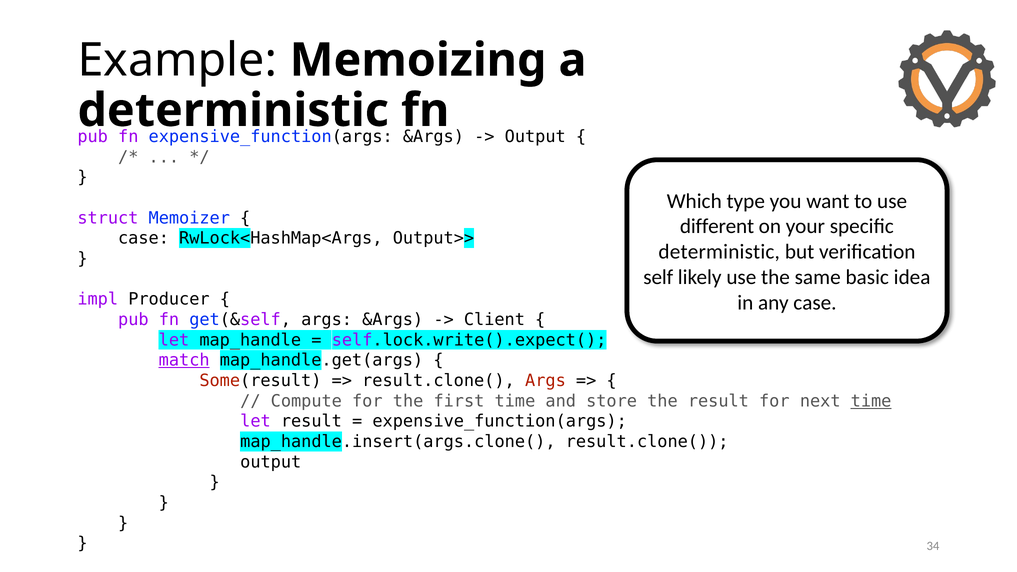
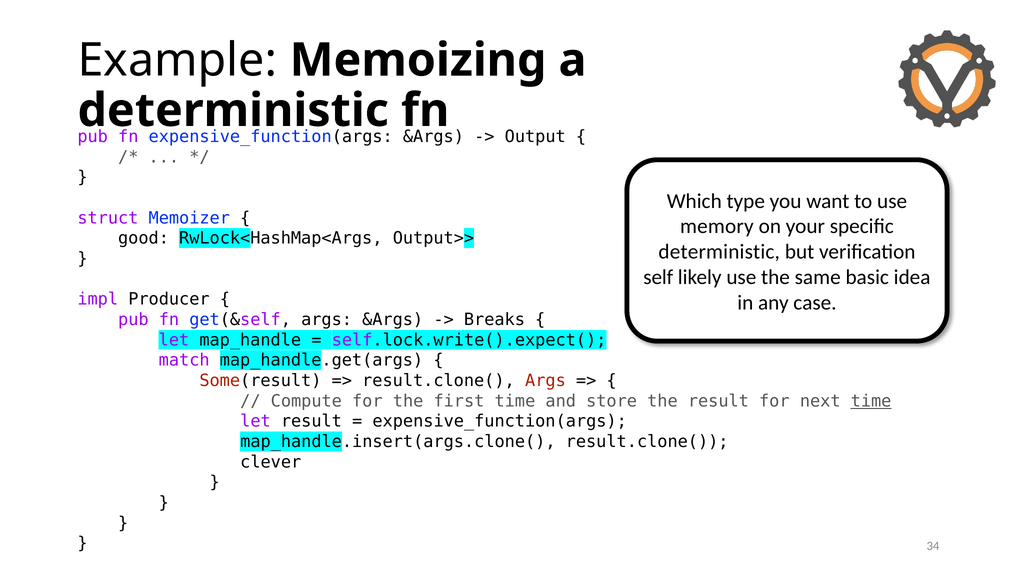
different: different -> memory
case at (144, 238): case -> good
Client: Client -> Breaks
match underline: present -> none
output at (271, 462): output -> clever
